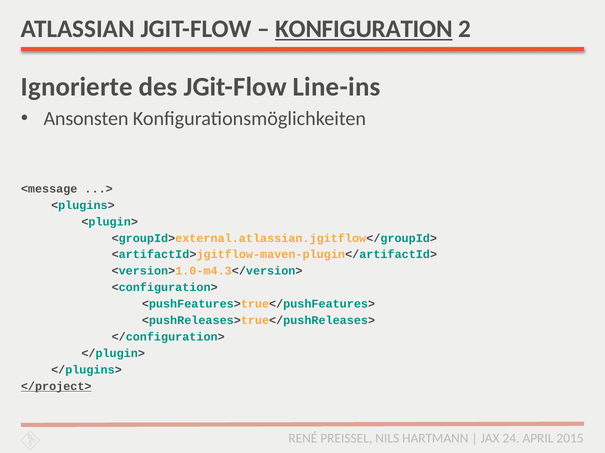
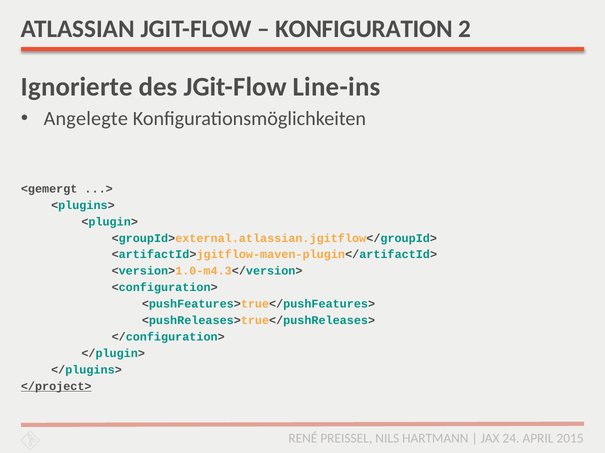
KONFIGURATION underline: present -> none
Ansonsten: Ansonsten -> Angelegte
<message: <message -> <gemergt
